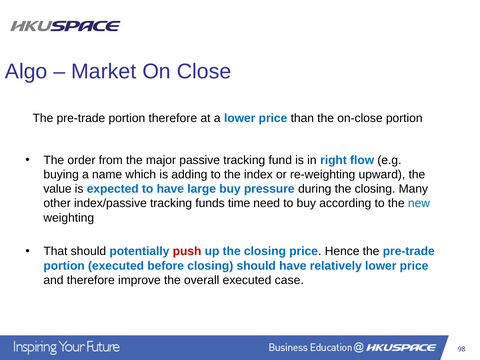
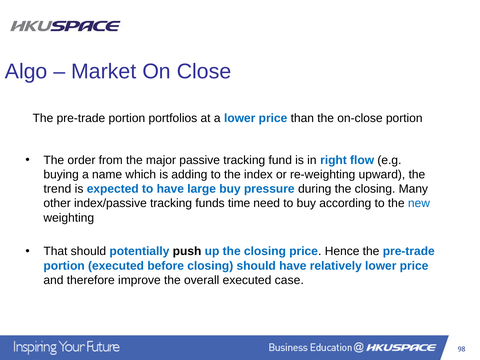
portion therefore: therefore -> portfolios
value: value -> trend
push colour: red -> black
